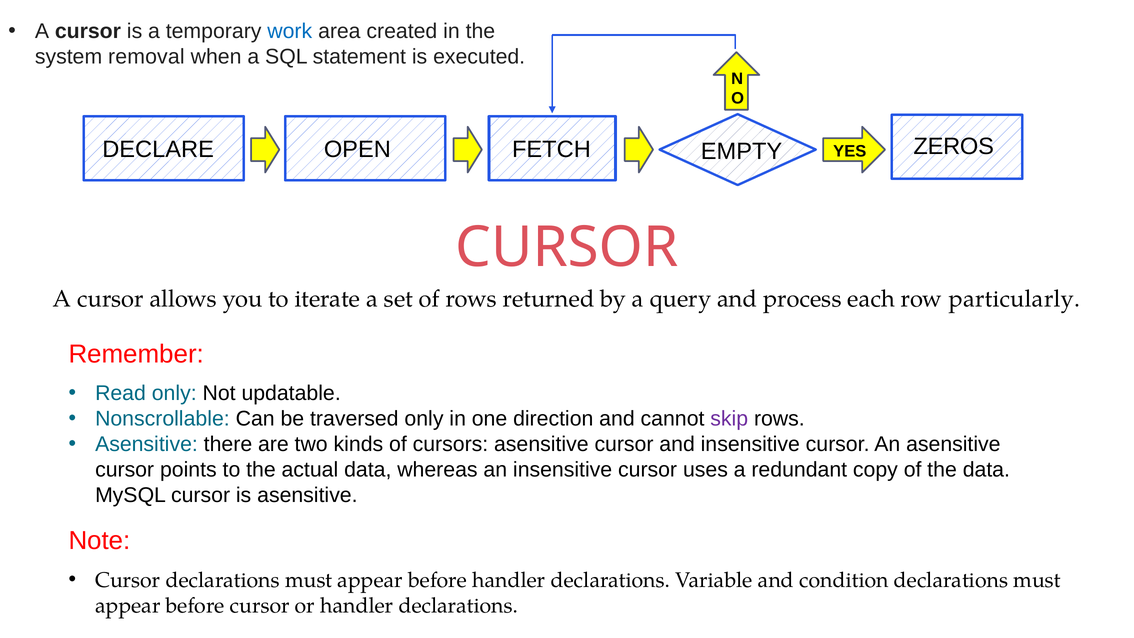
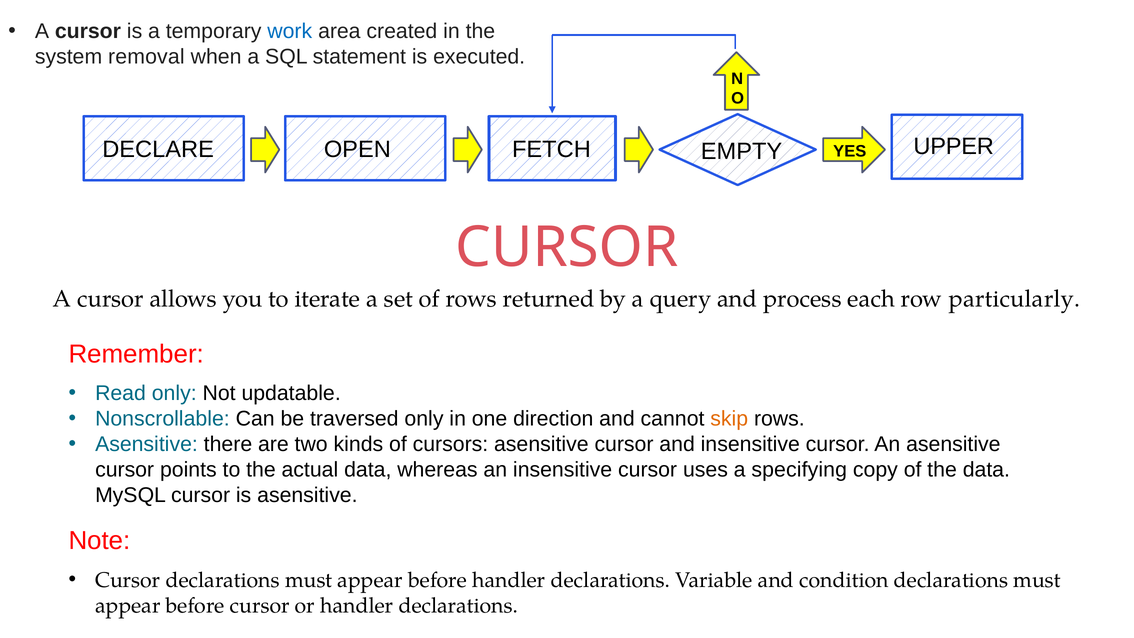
ZEROS: ZEROS -> UPPER
skip colour: purple -> orange
redundant: redundant -> specifying
